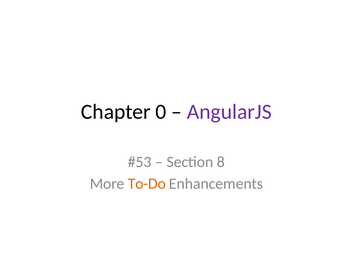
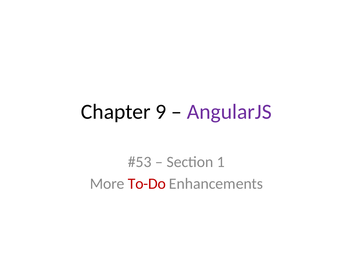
0: 0 -> 9
8: 8 -> 1
To-Do colour: orange -> red
